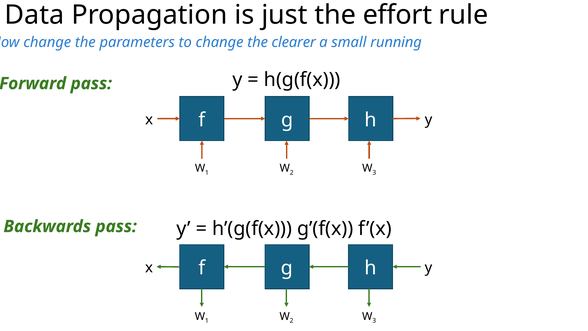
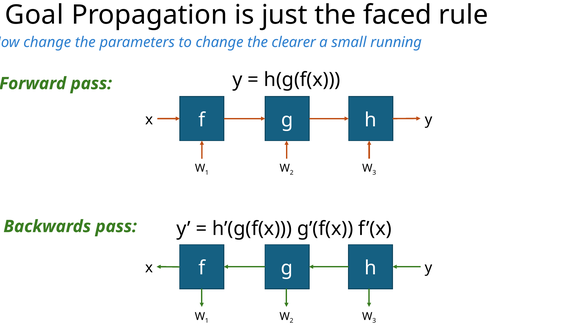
Data: Data -> Goal
effort: effort -> faced
